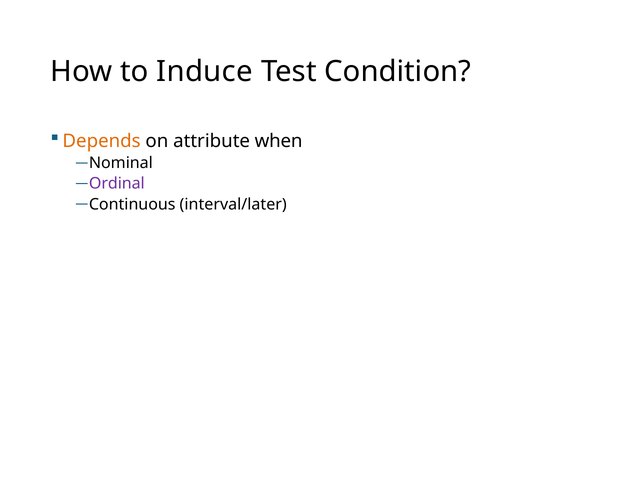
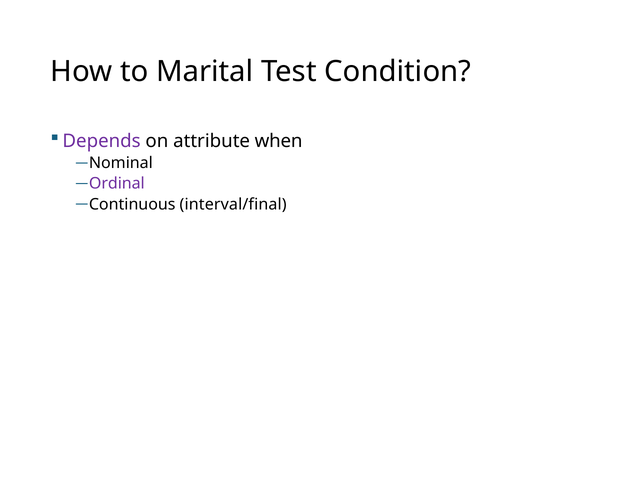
Induce: Induce -> Marital
Depends colour: orange -> purple
interval/later: interval/later -> interval/final
